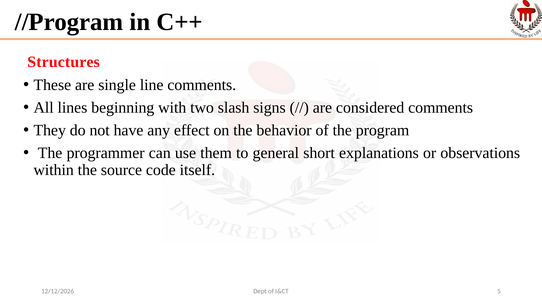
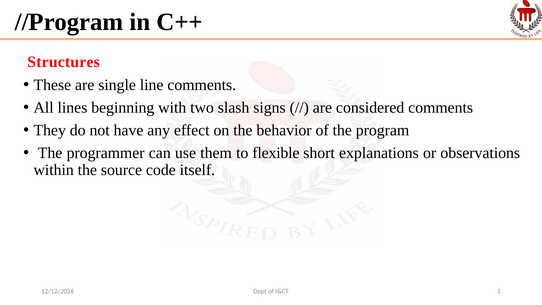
general: general -> flexible
